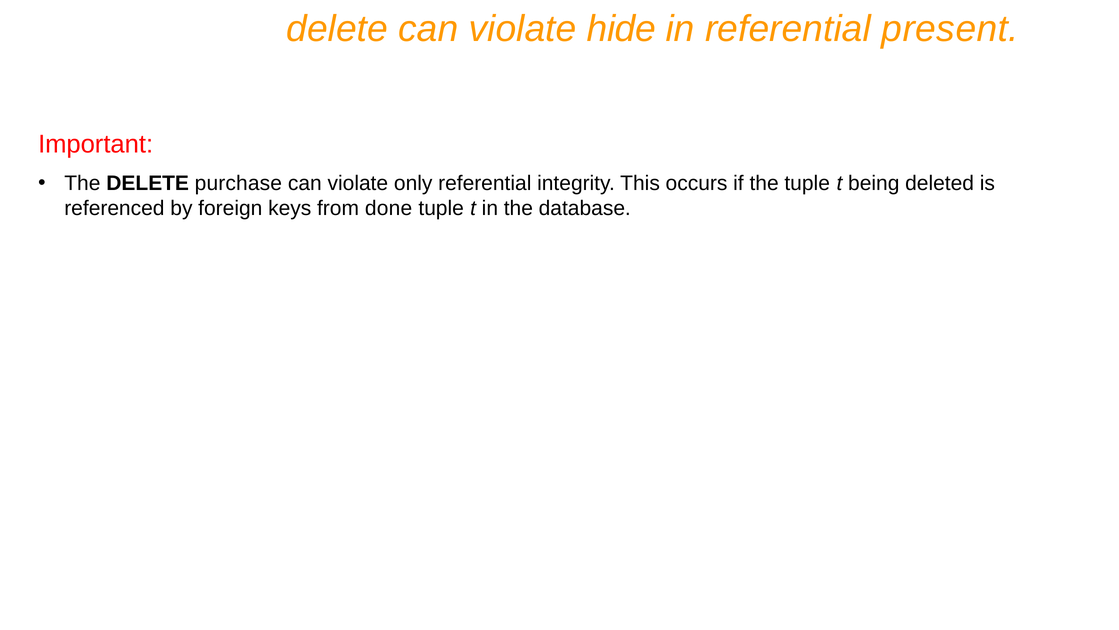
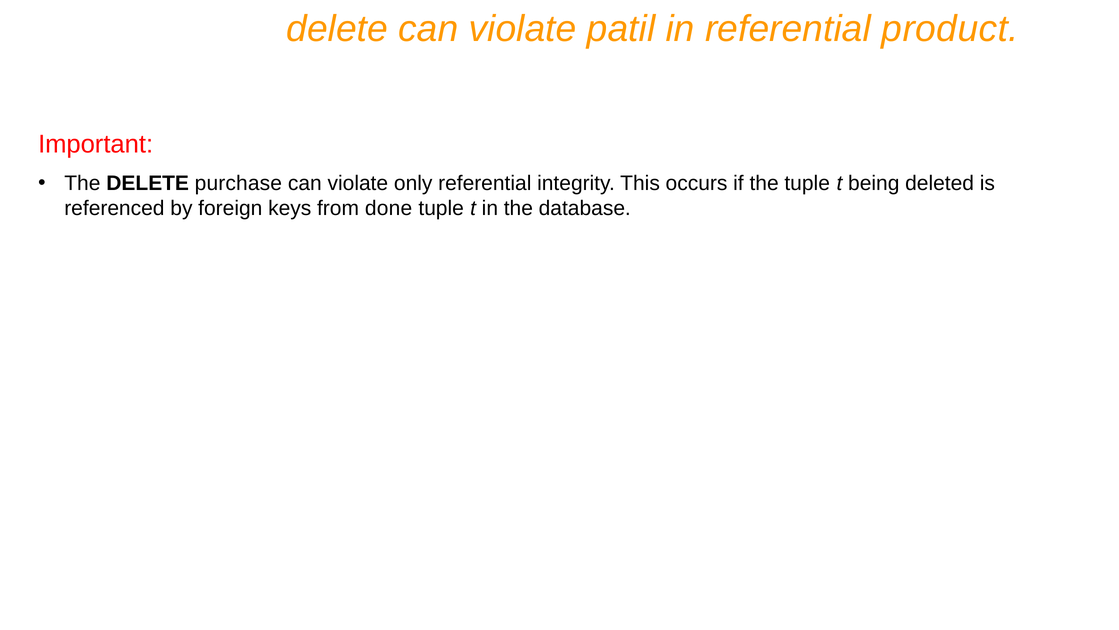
hide: hide -> patil
present: present -> product
